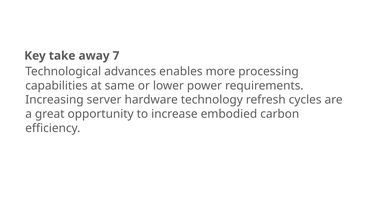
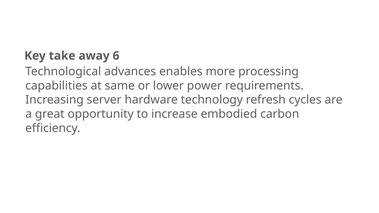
7: 7 -> 6
